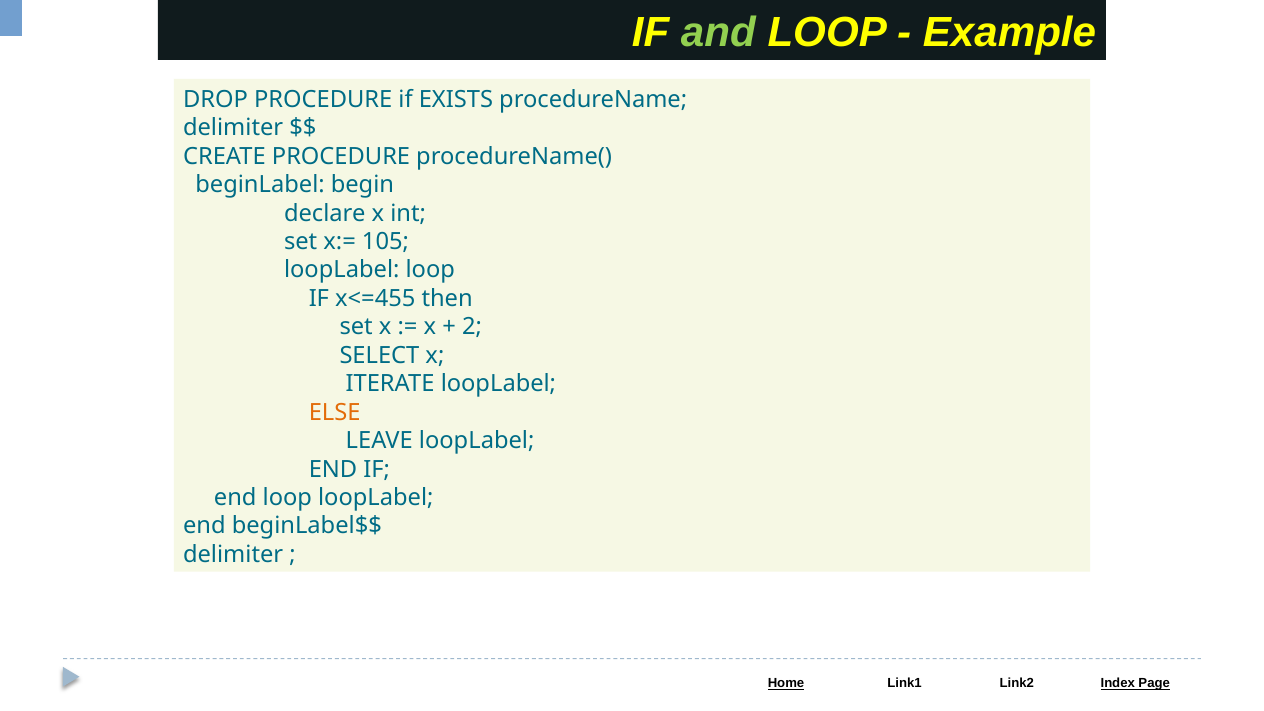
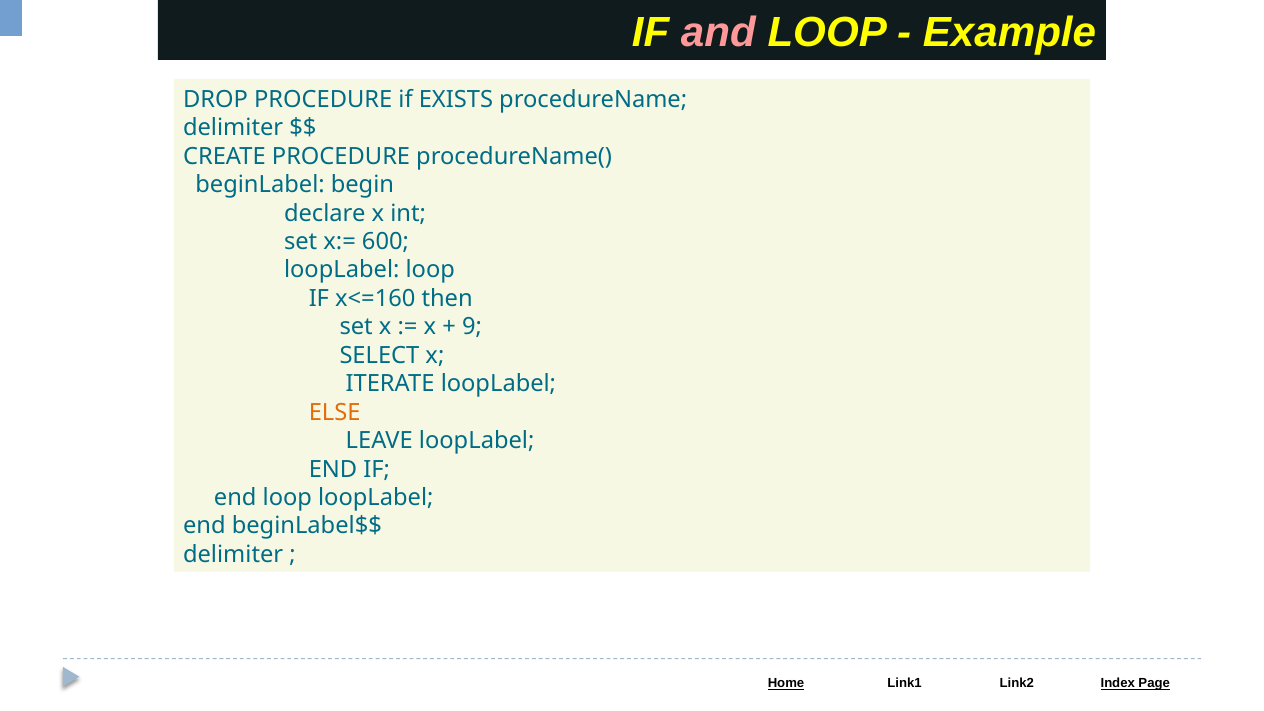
and colour: light green -> pink
105: 105 -> 600
x<=455: x<=455 -> x<=160
2: 2 -> 9
